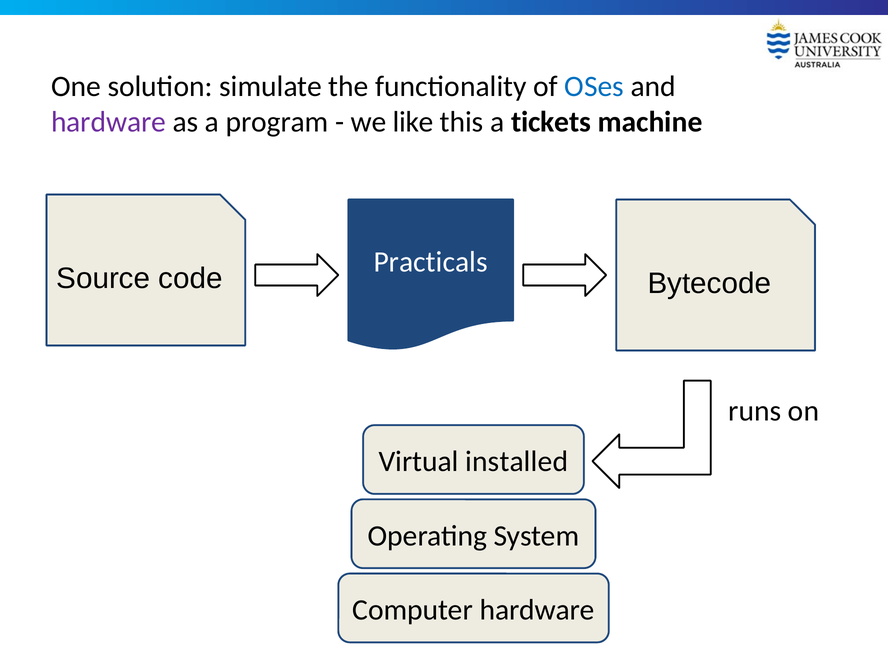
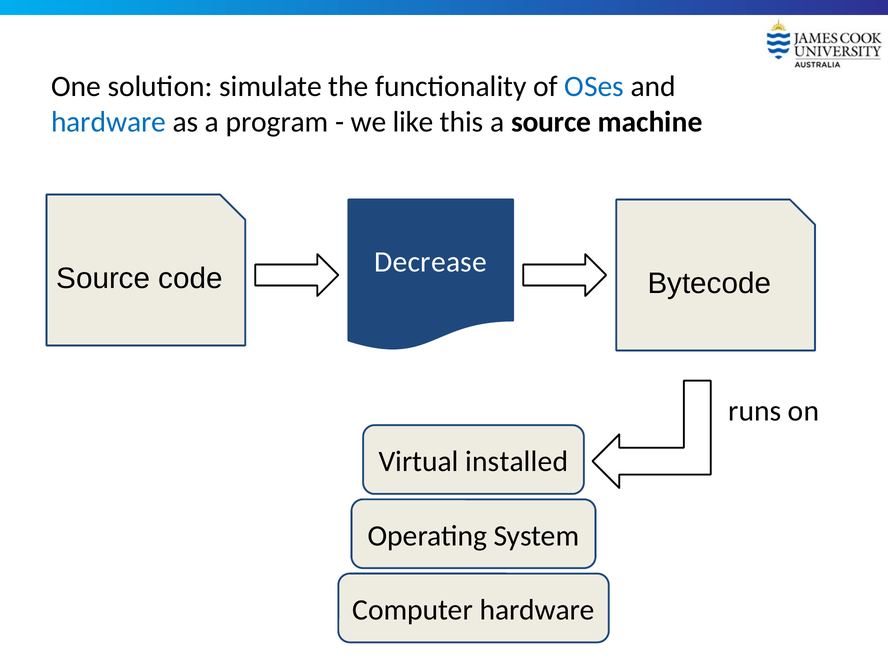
hardware at (108, 122) colour: purple -> blue
a tickets: tickets -> source
Practicals: Practicals -> Decrease
